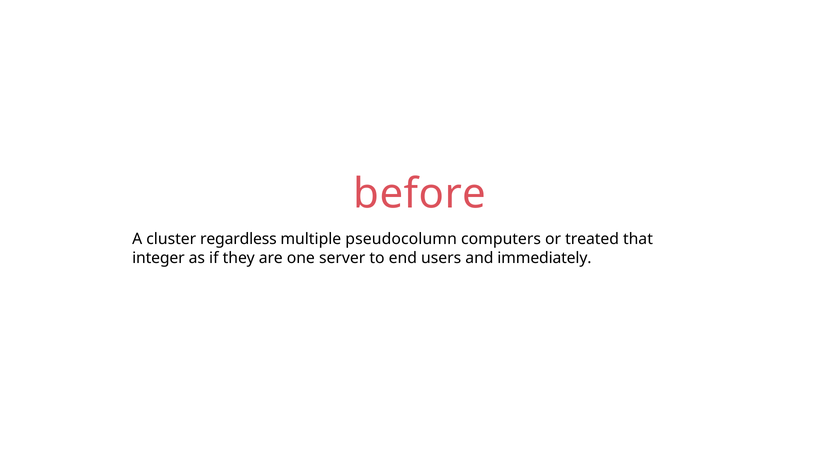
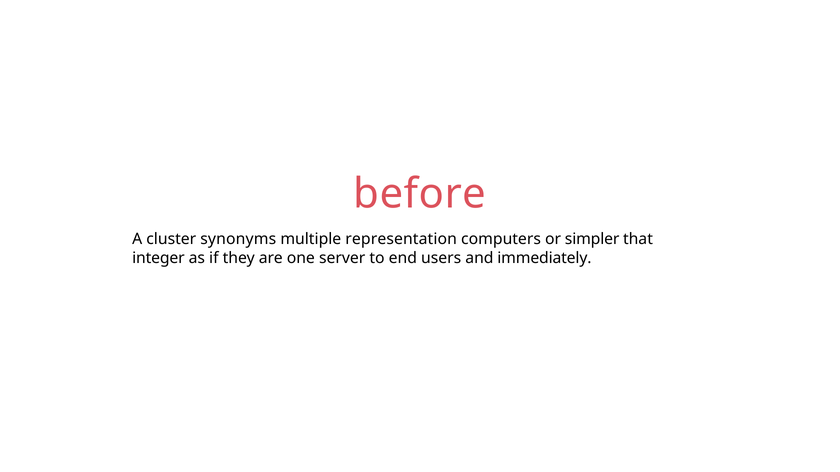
regardless: regardless -> synonyms
pseudocolumn: pseudocolumn -> representation
treated: treated -> simpler
